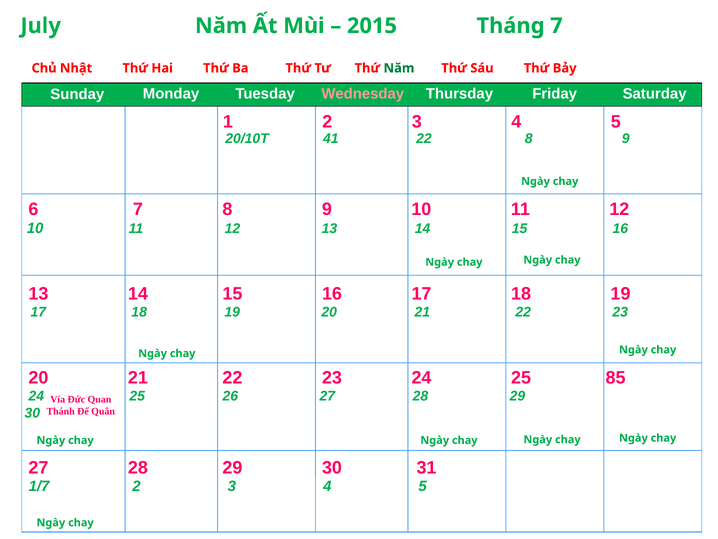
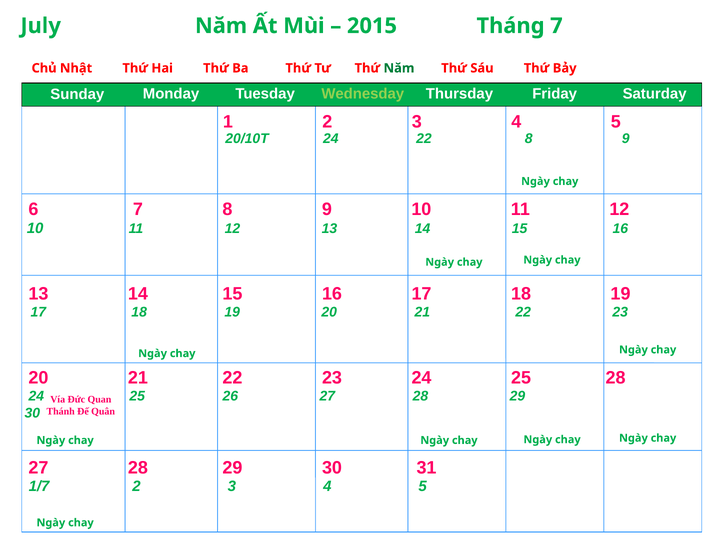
Wednesday colour: pink -> light green
20/10T 41: 41 -> 24
25 85: 85 -> 28
